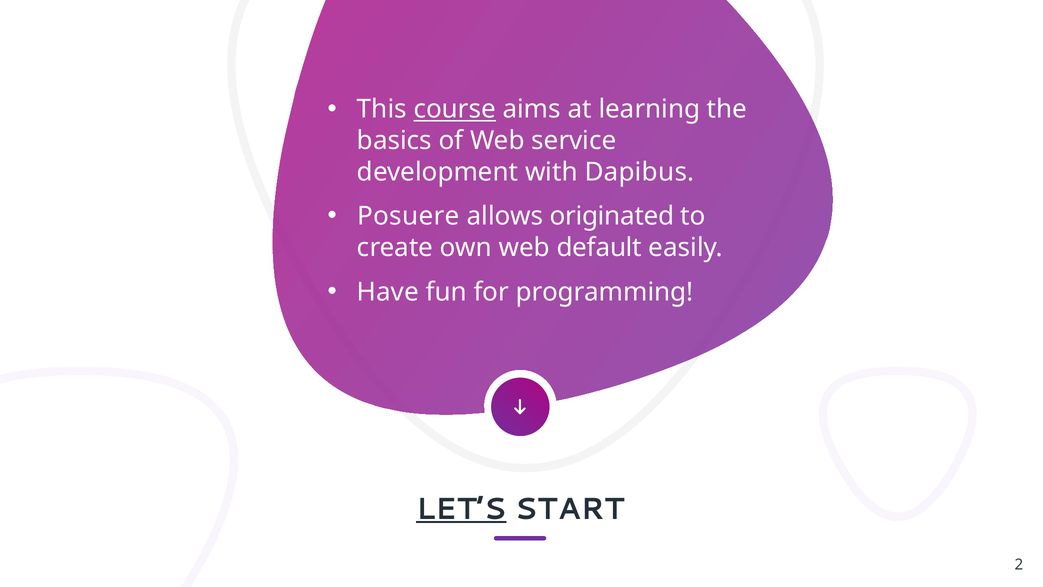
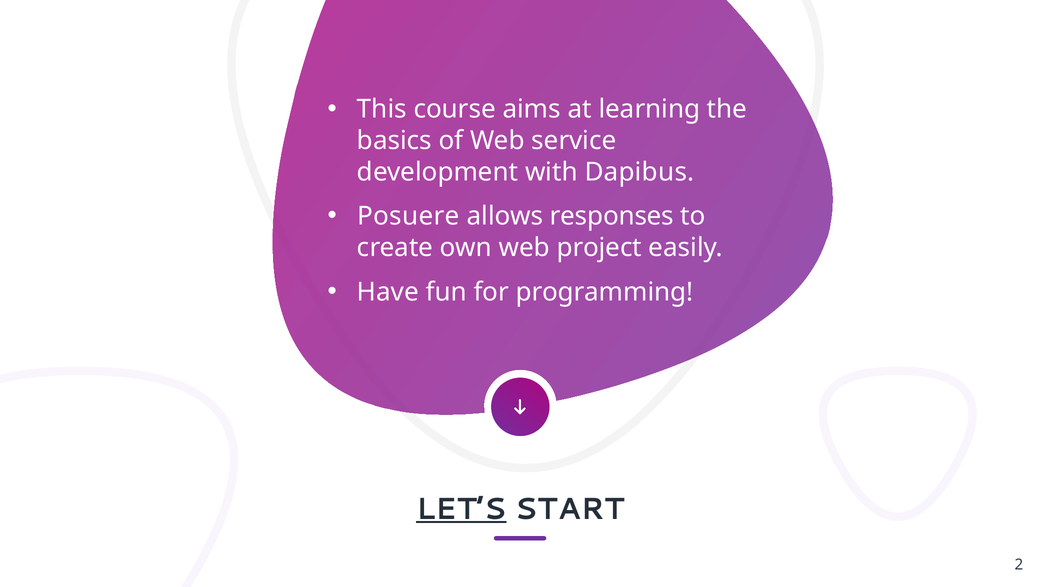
course underline: present -> none
originated: originated -> responses
default: default -> project
